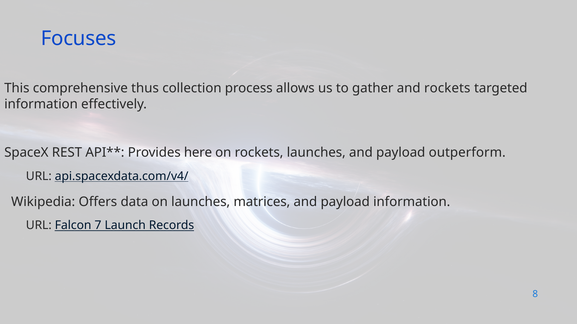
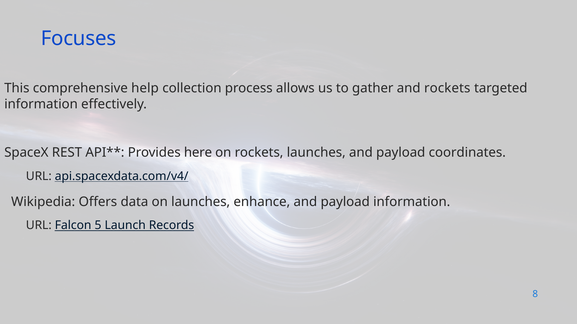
thus: thus -> help
outperform: outperform -> coordinates
matrices: matrices -> enhance
7: 7 -> 5
